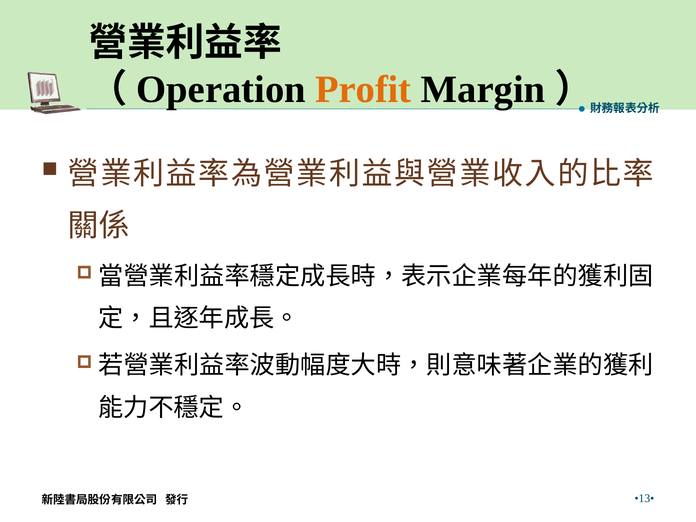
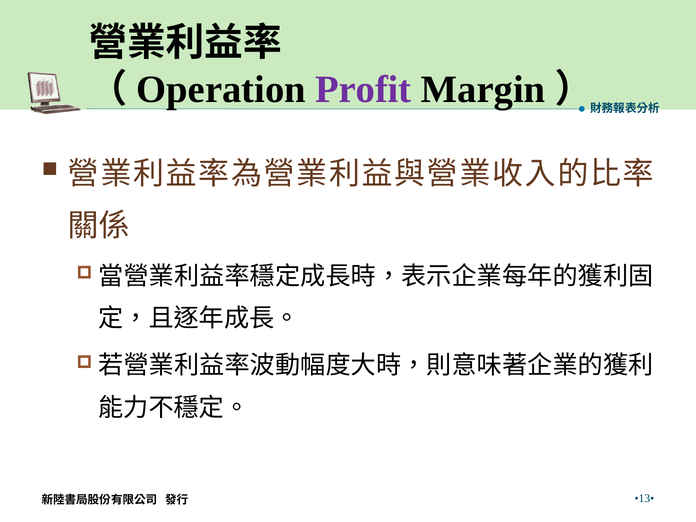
Profit colour: orange -> purple
